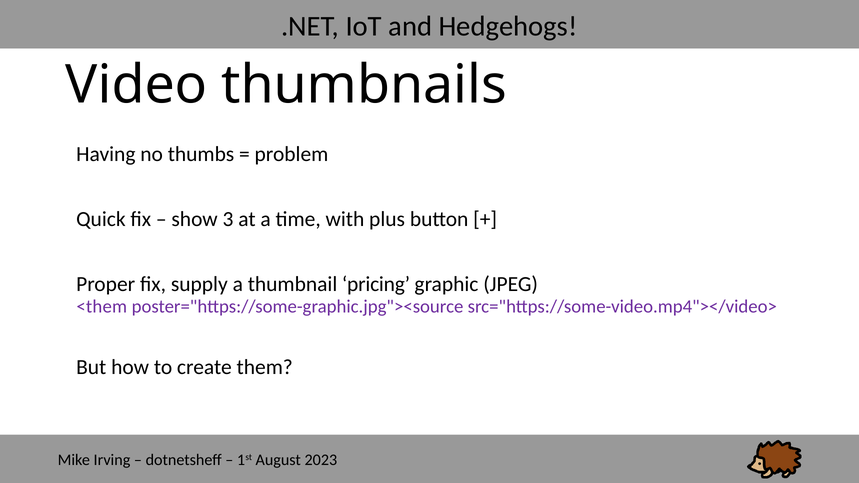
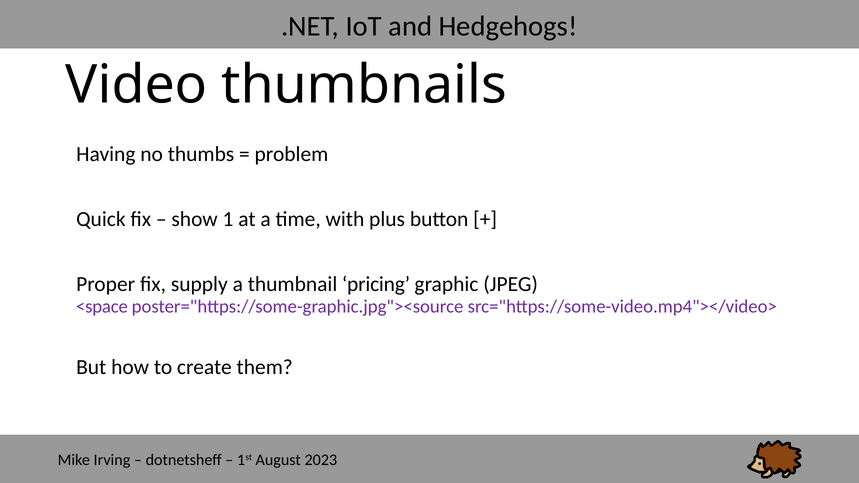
3: 3 -> 1
<them: <them -> <space
